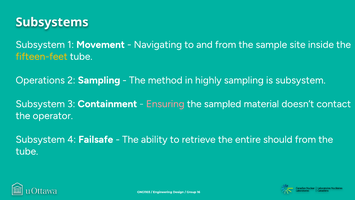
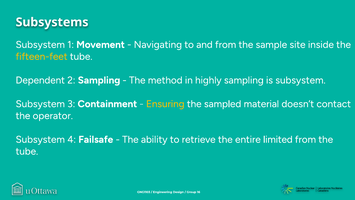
Operations: Operations -> Dependent
Ensuring colour: pink -> yellow
should: should -> limited
